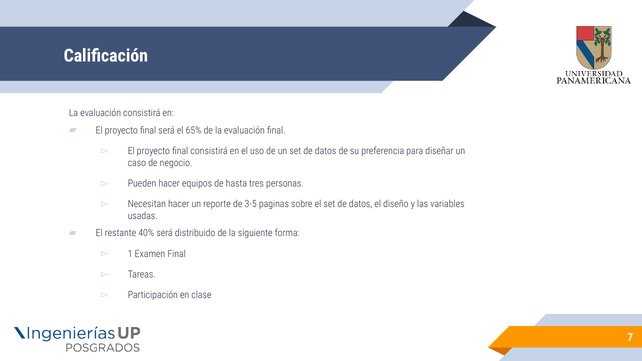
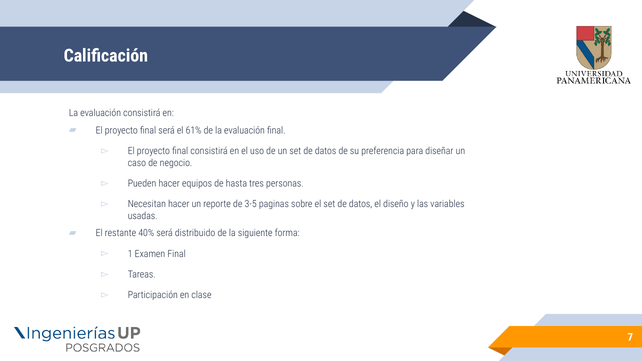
65%: 65% -> 61%
